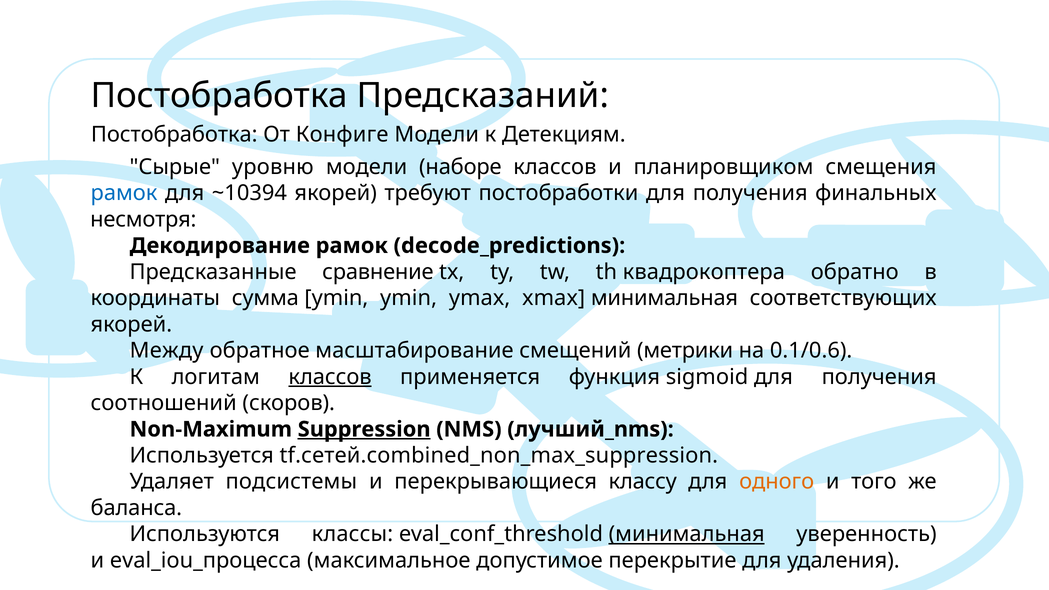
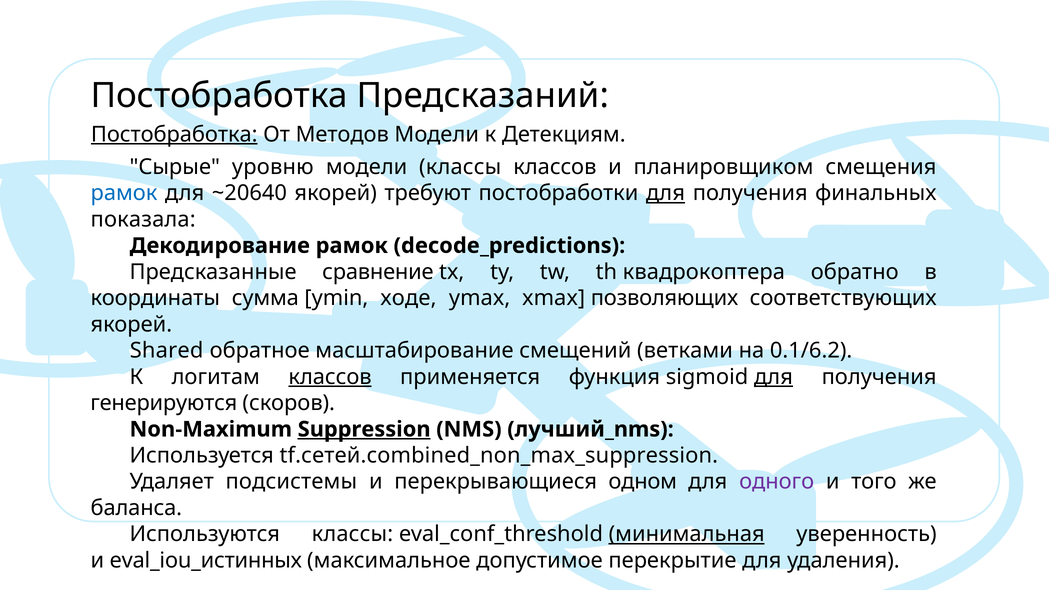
Постобработка at (174, 134) underline: none -> present
Конфиге: Конфиге -> Методов
модели наборе: наборе -> классы
~10394: ~10394 -> ~20640
для at (665, 193) underline: none -> present
несмотря: несмотря -> показала
ymin ymin: ymin -> ходе
xmax минимальная: минимальная -> позволяющих
Между: Между -> Shared
метрики: метрики -> ветками
0.1/0.6: 0.1/0.6 -> 0.1/6.2
для at (773, 377) underline: none -> present
соотношений: соотношений -> генерируются
классу: классу -> одном
одного colour: orange -> purple
eval_iou_процесса: eval_iou_процесса -> eval_iou_истинных
